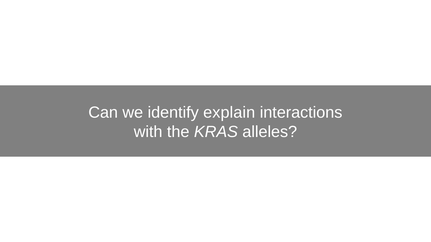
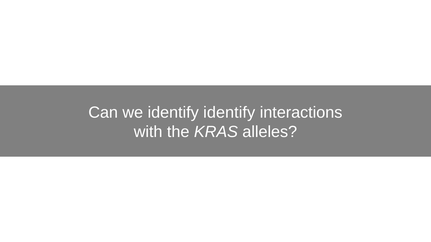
identify explain: explain -> identify
